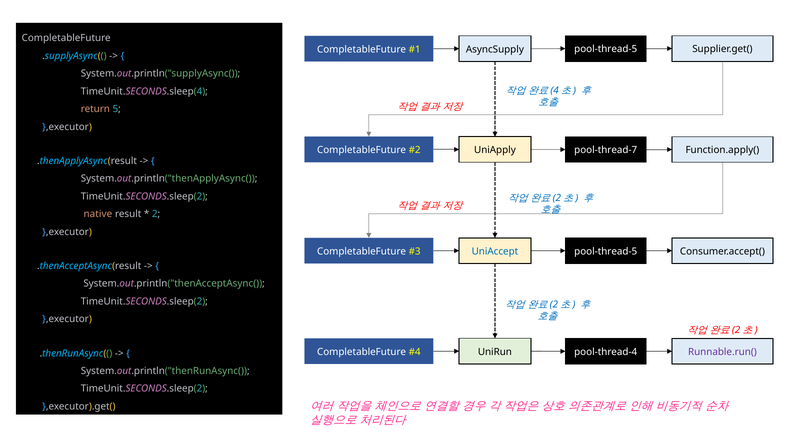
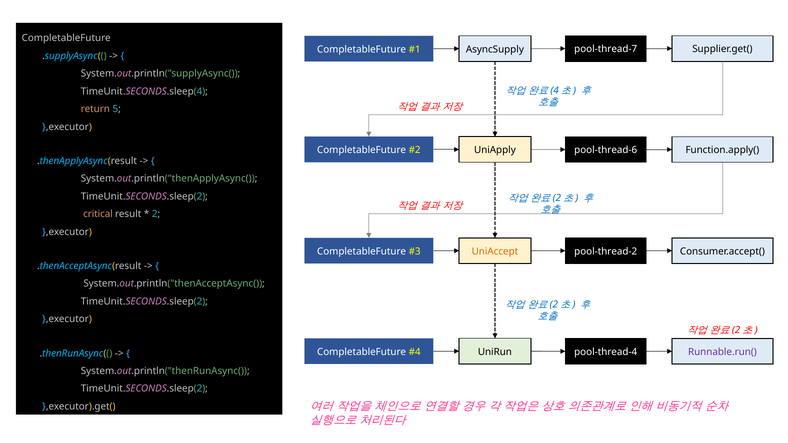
pool-thread-5 at (606, 49): pool-thread-5 -> pool-thread-7
pool-thread-7: pool-thread-7 -> pool-thread-6
native: native -> critical
UniAccept colour: blue -> orange
pool-thread-5 at (606, 252): pool-thread-5 -> pool-thread-2
